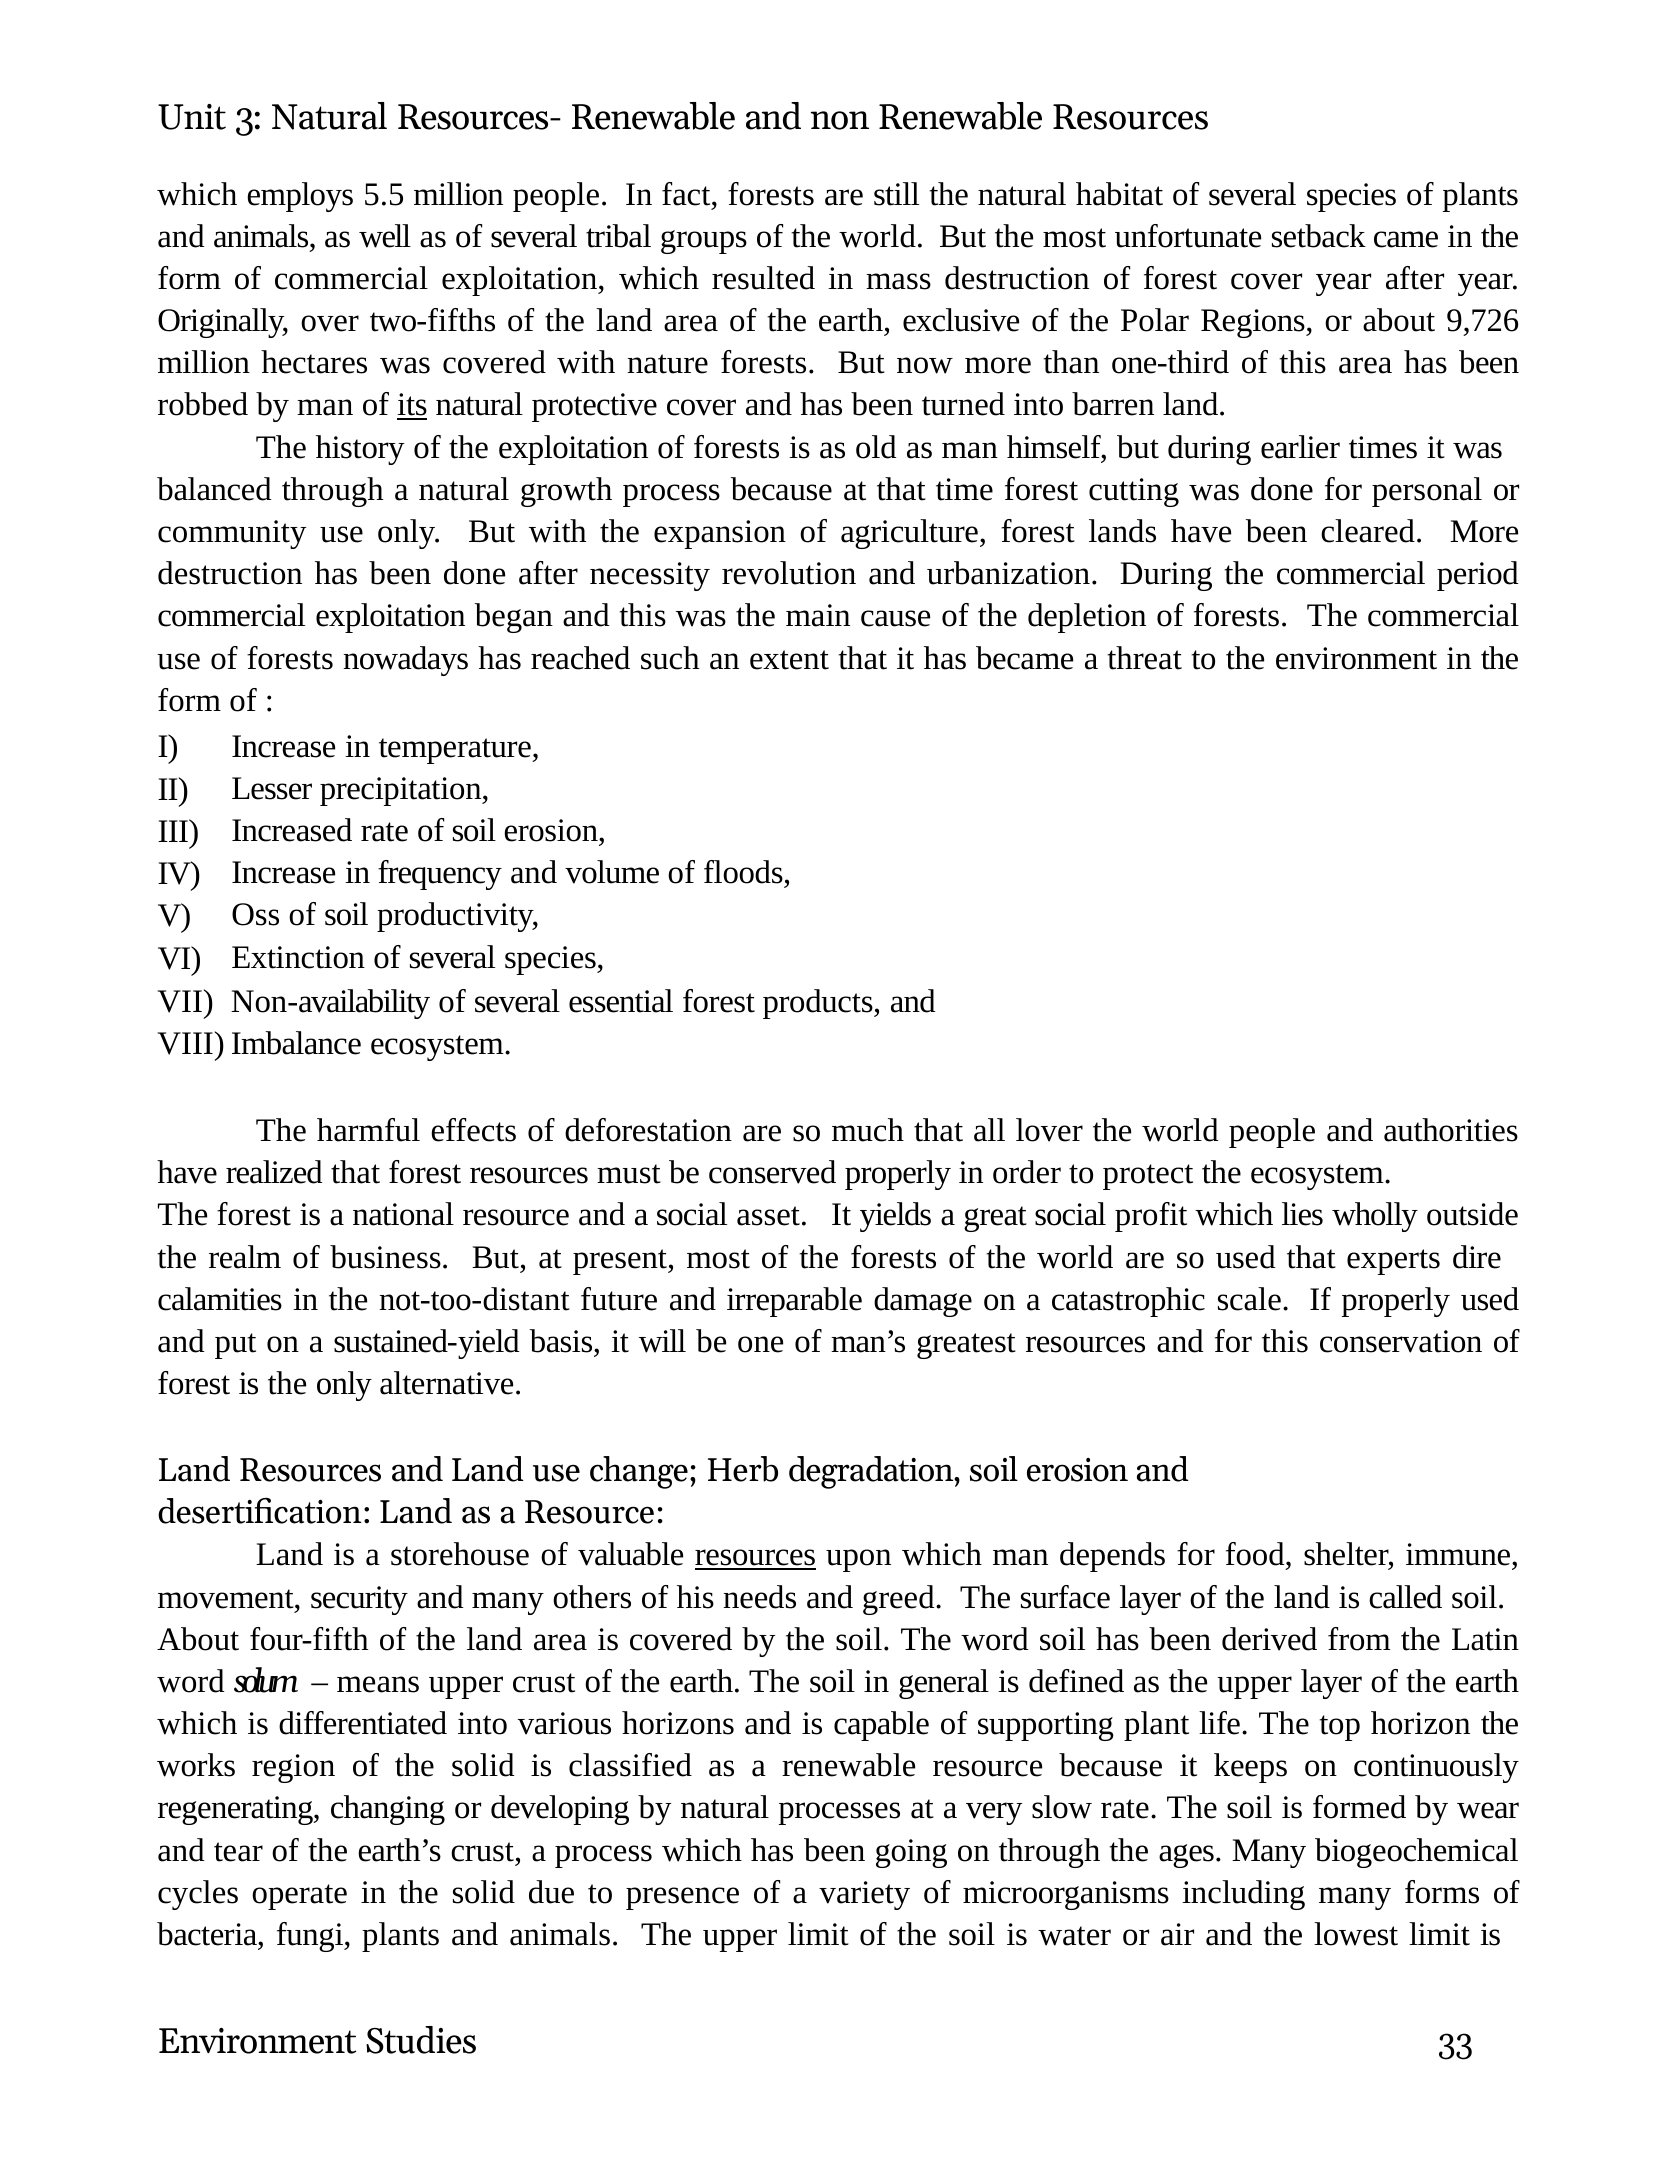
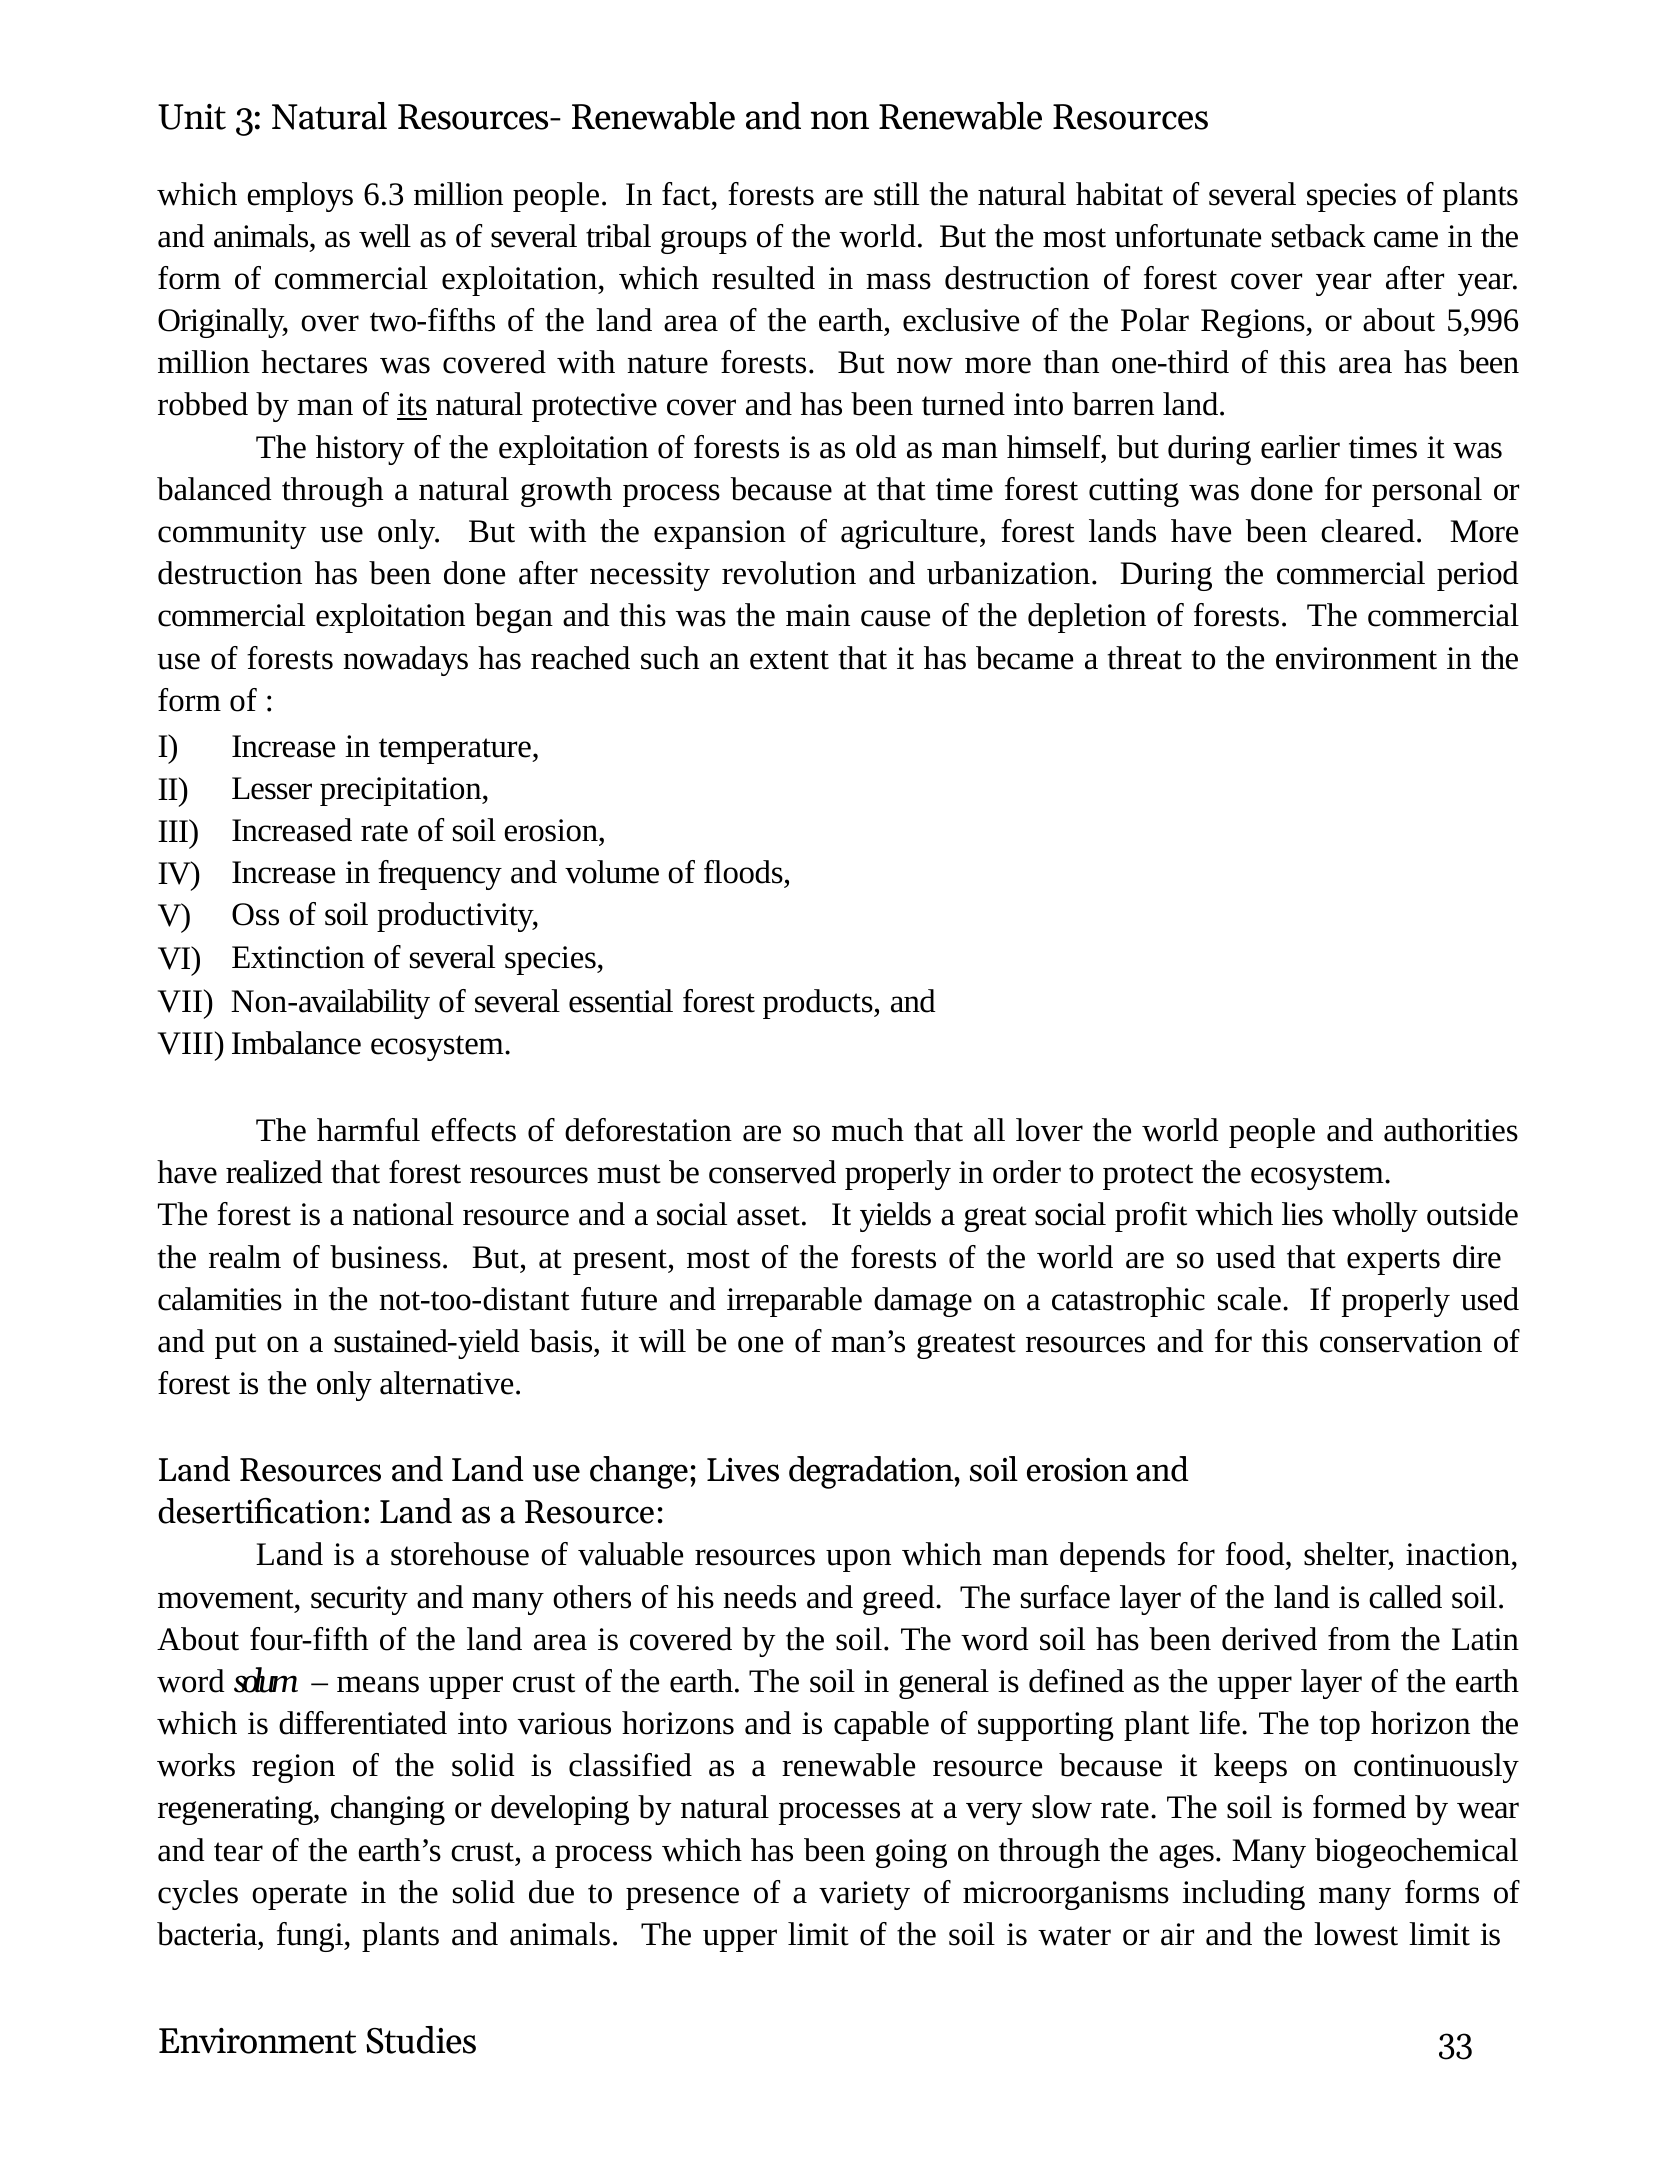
5.5: 5.5 -> 6.3
9,726: 9,726 -> 5,996
Herb: Herb -> Lives
resources at (756, 1555) underline: present -> none
immune: immune -> inaction
